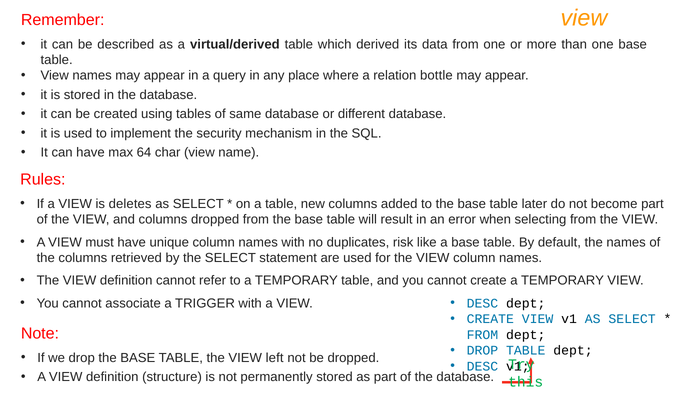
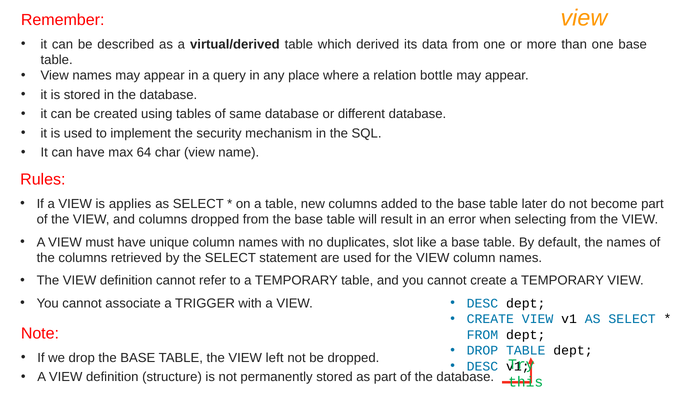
deletes: deletes -> applies
risk: risk -> slot
